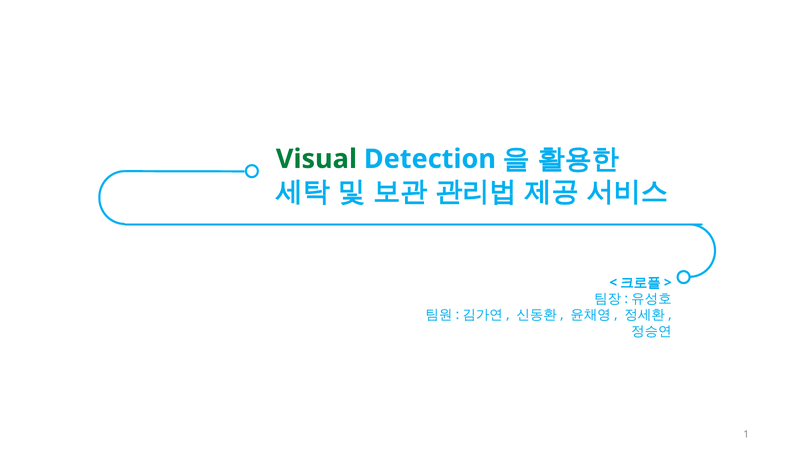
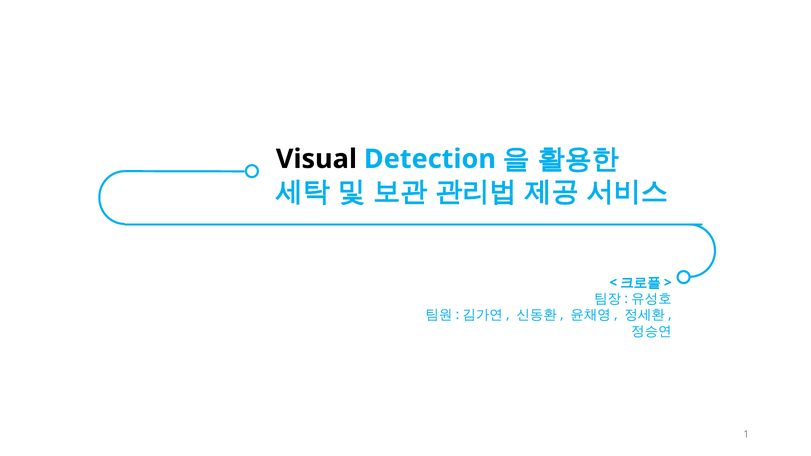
Visual colour: green -> black
